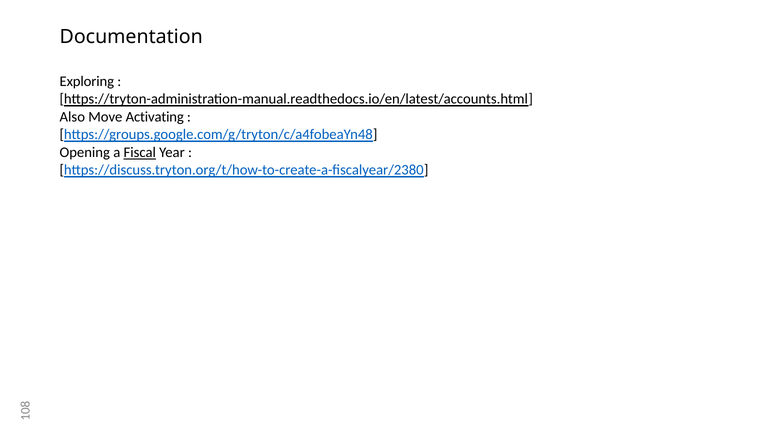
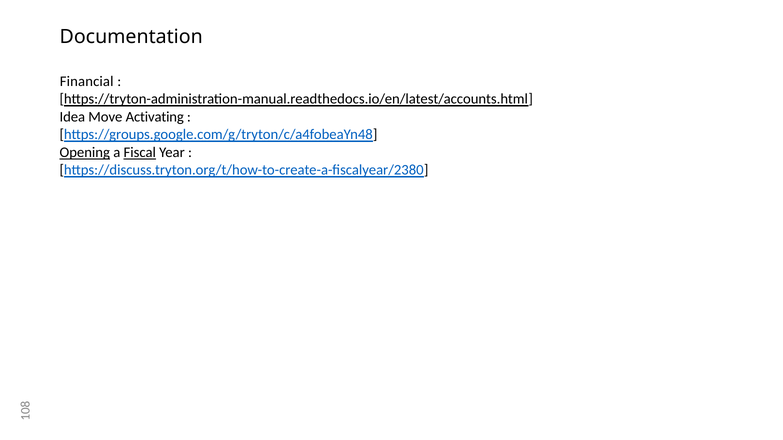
Exploring: Exploring -> Financial
Also: Also -> Idea
Opening underline: none -> present
